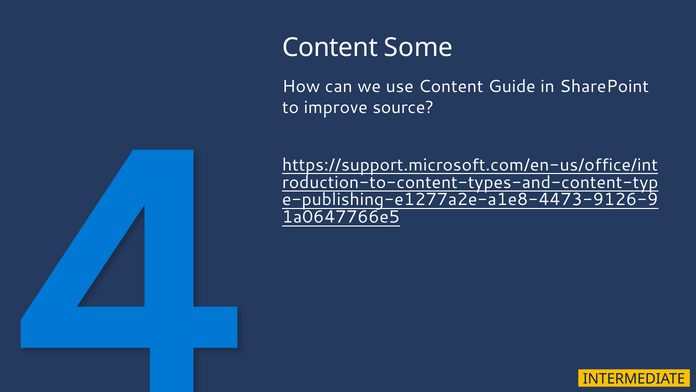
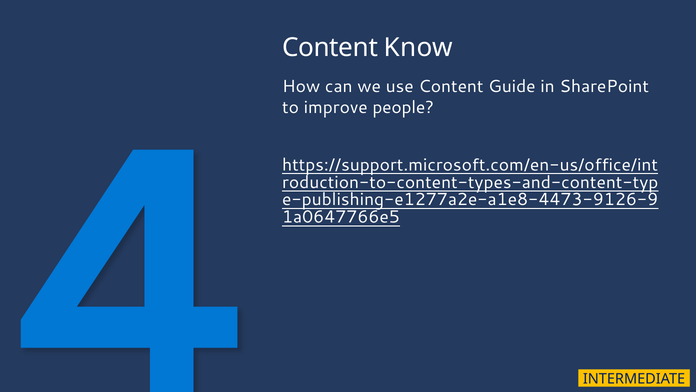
Some: Some -> Know
source: source -> people
